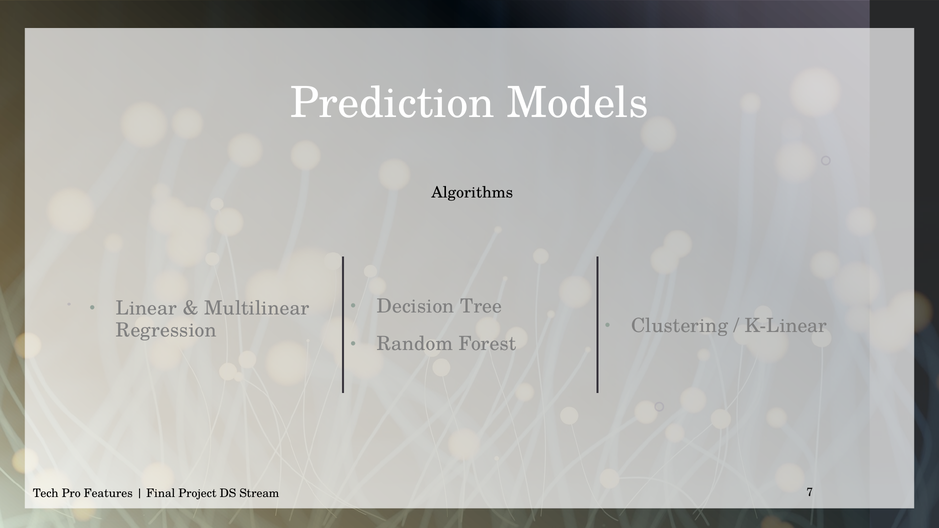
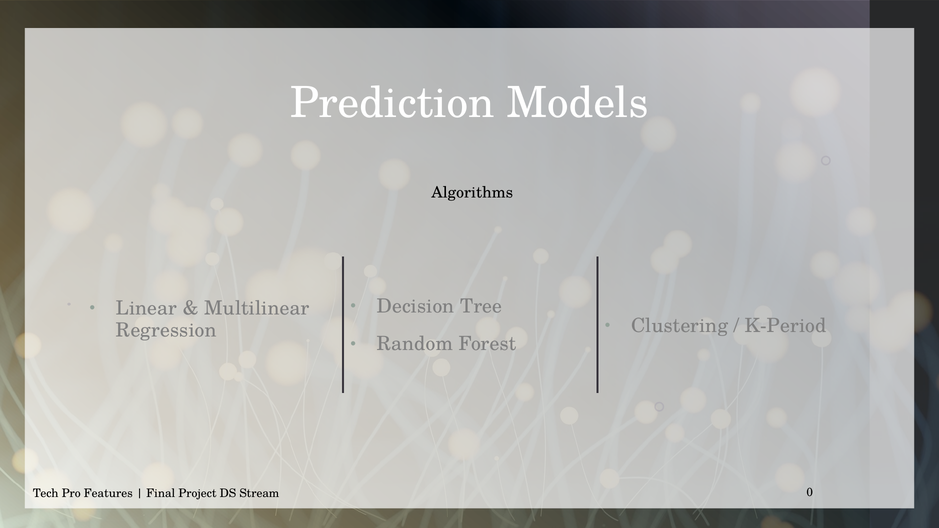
K-Linear: K-Linear -> K-Period
7: 7 -> 0
